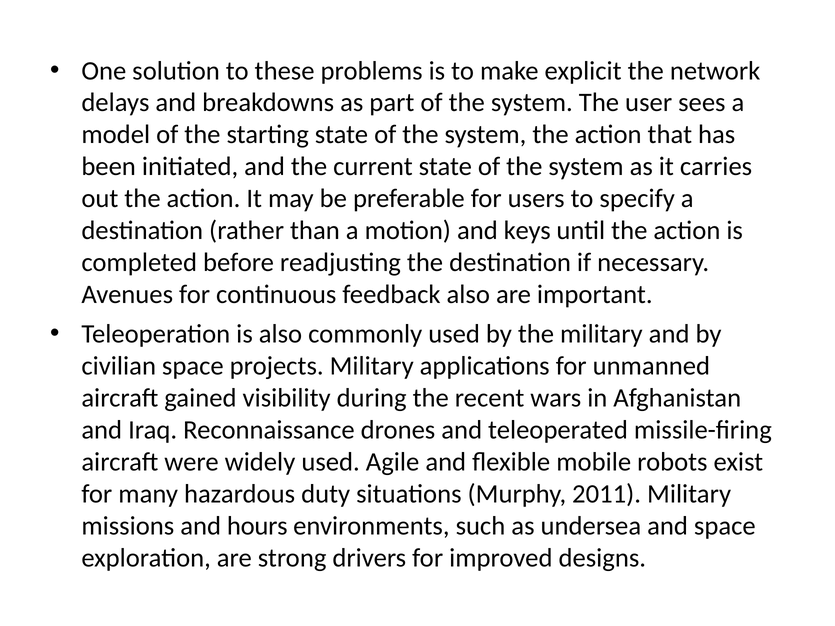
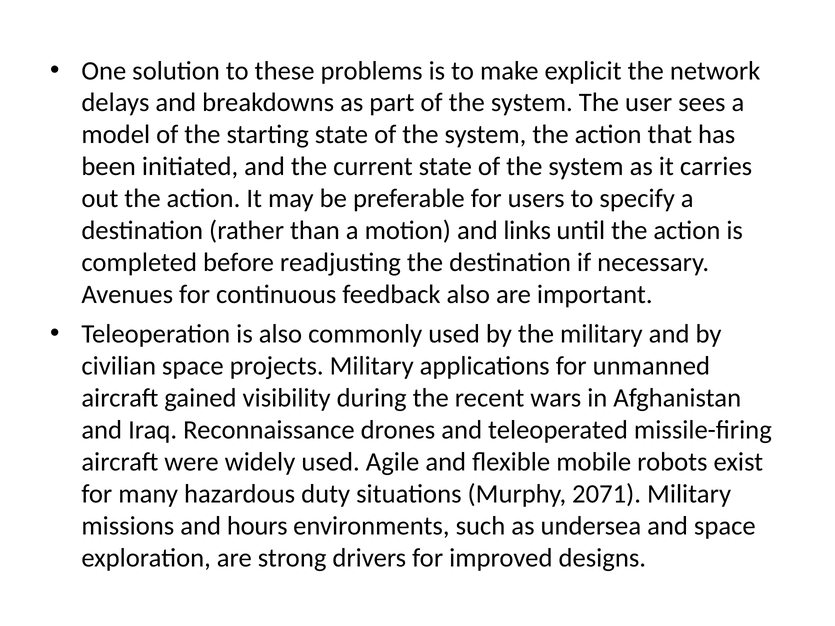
keys: keys -> links
2011: 2011 -> 2071
